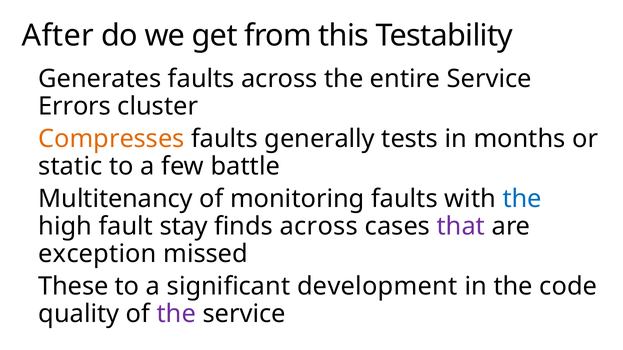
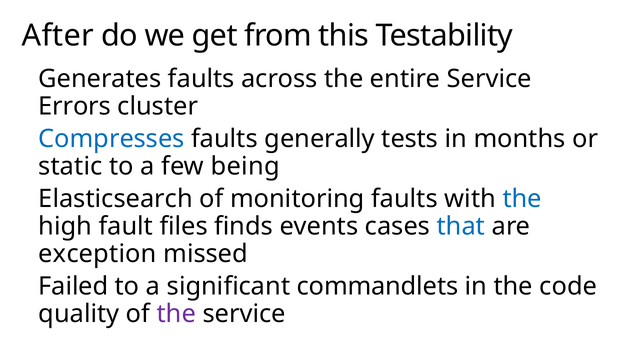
Compresses colour: orange -> blue
battle: battle -> being
Multitenancy: Multitenancy -> Elasticsearch
stay: stay -> files
finds across: across -> events
that colour: purple -> blue
These: These -> Failed
development: development -> commandlets
